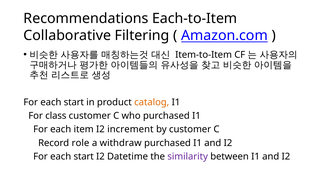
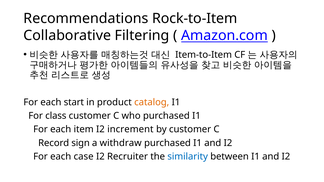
Each-to-Item: Each-to-Item -> Rock-to-Item
role: role -> sign
start at (84, 157): start -> case
Datetime: Datetime -> Recruiter
similarity colour: purple -> blue
